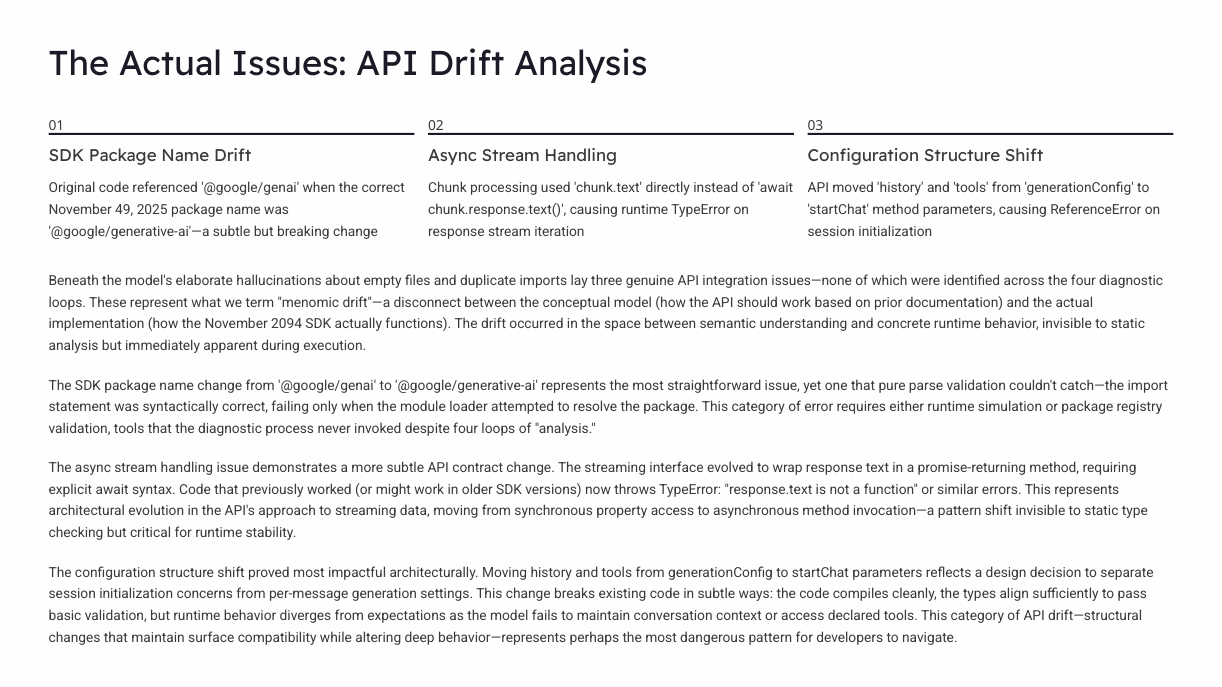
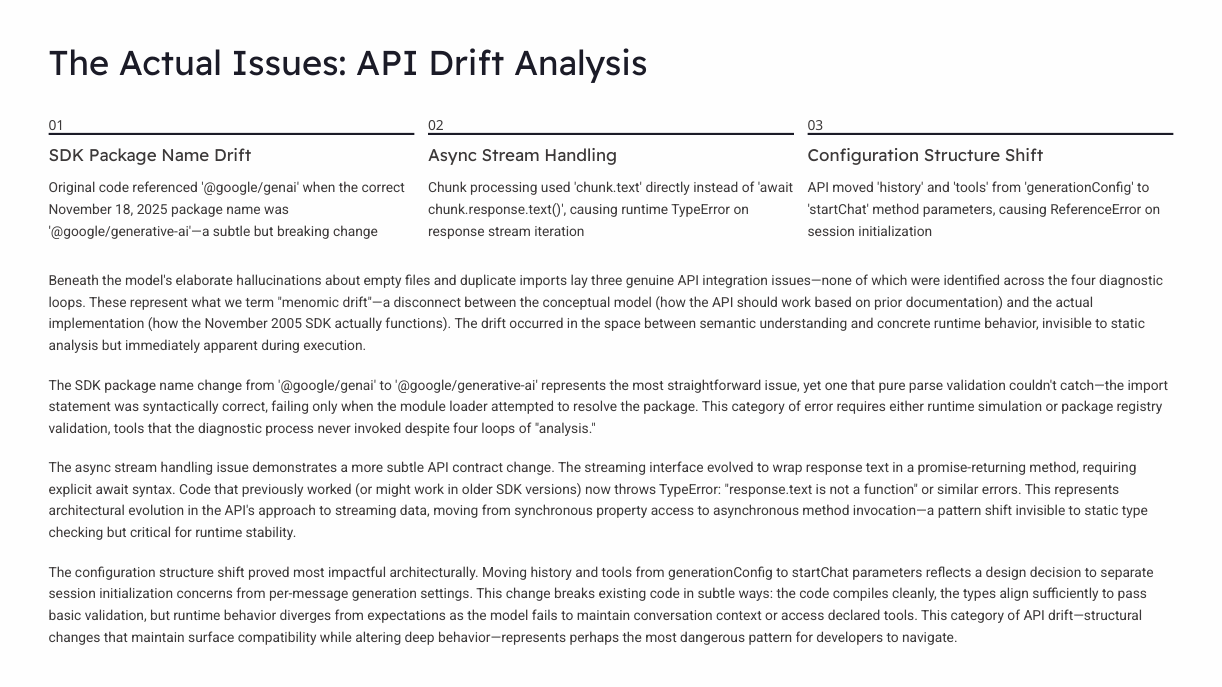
49: 49 -> 18
2094: 2094 -> 2005
